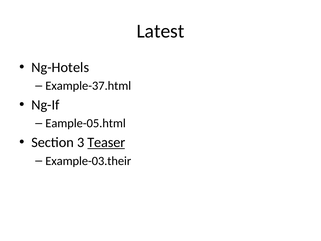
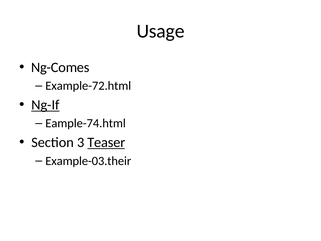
Latest: Latest -> Usage
Ng-Hotels: Ng-Hotels -> Ng-Comes
Example-37.html: Example-37.html -> Example-72.html
Ng-If underline: none -> present
Eample-05.html: Eample-05.html -> Eample-74.html
